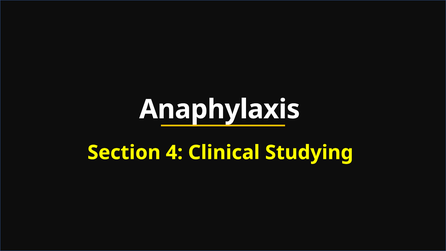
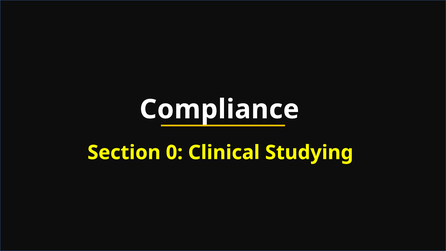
Anaphylaxis: Anaphylaxis -> Compliance
4: 4 -> 0
